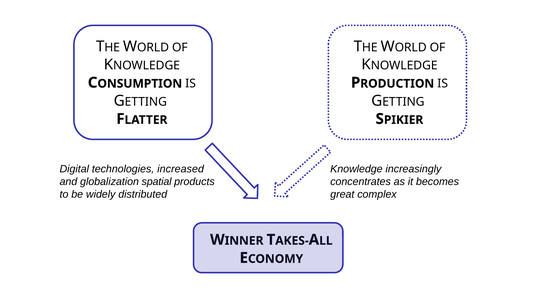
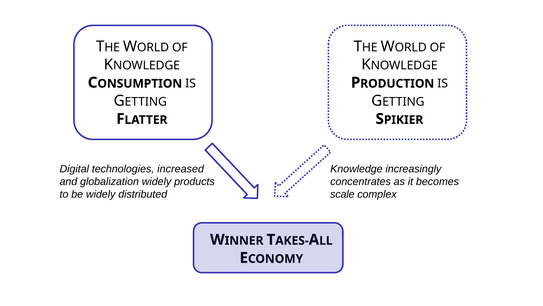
globalization spatial: spatial -> widely
great: great -> scale
